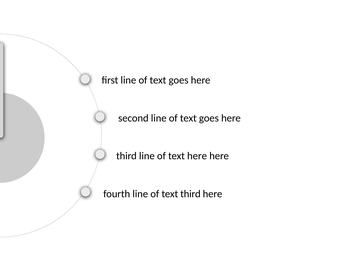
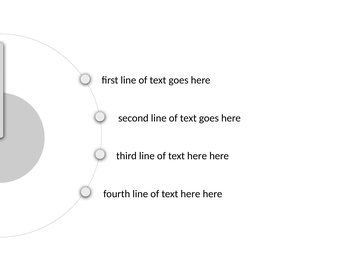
third at (190, 194): third -> here
